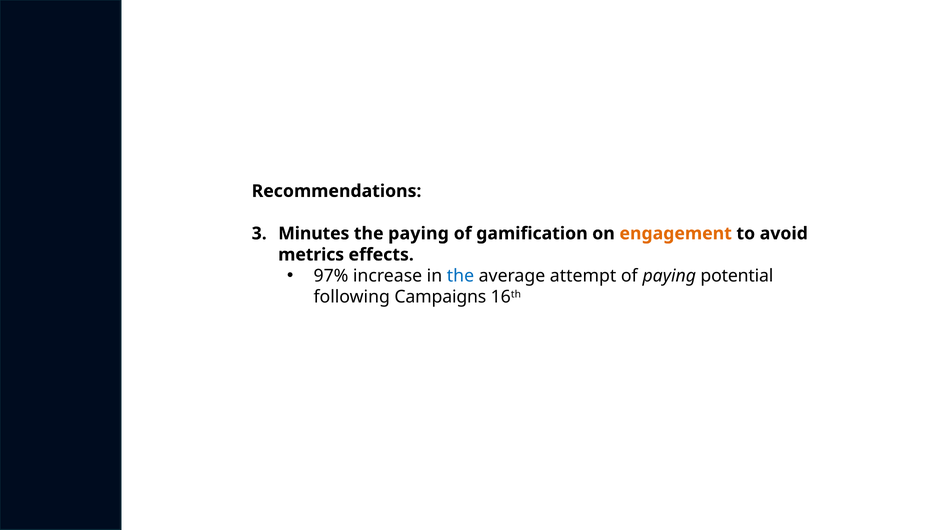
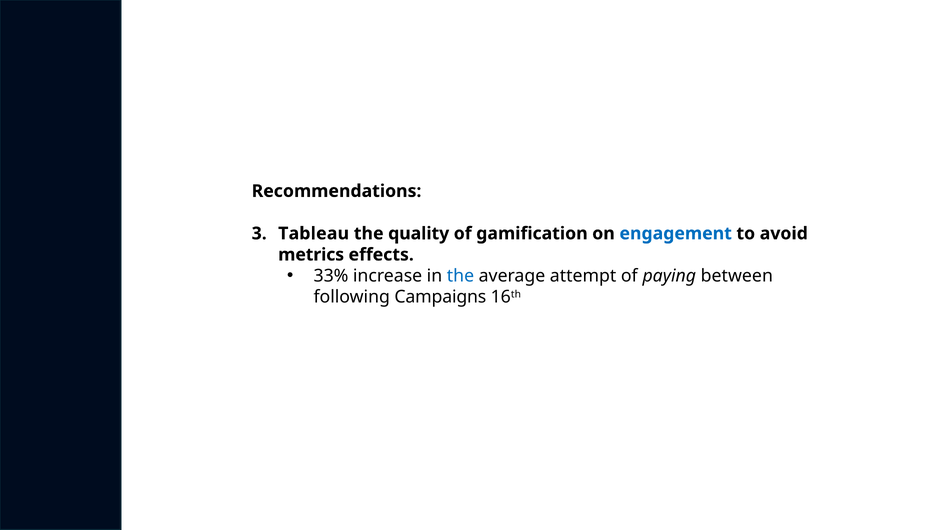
Minutes: Minutes -> Tableau
the paying: paying -> quality
engagement colour: orange -> blue
97%: 97% -> 33%
potential: potential -> between
